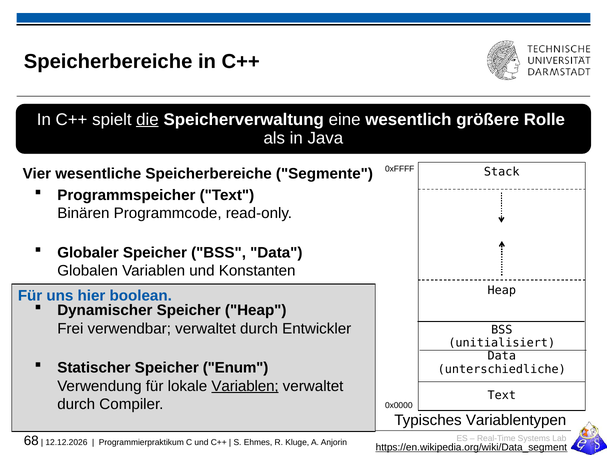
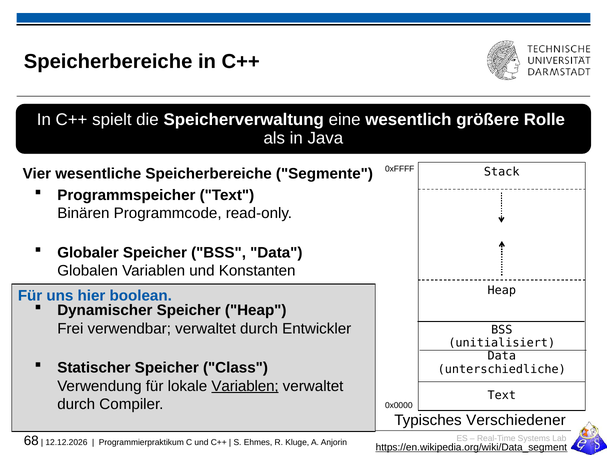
die underline: present -> none
Enum: Enum -> Class
Variablentypen: Variablentypen -> Verschiedener
